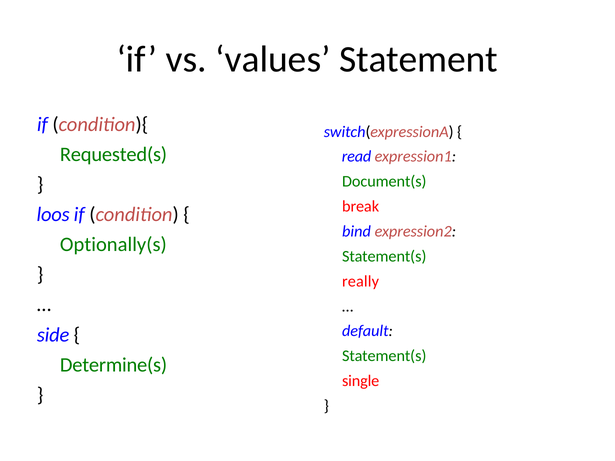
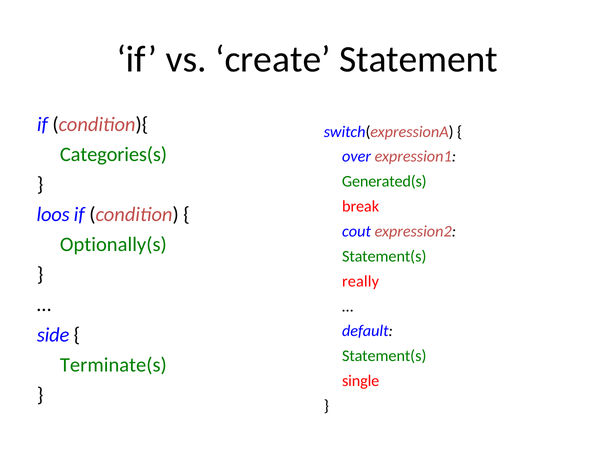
values: values -> create
Requested(s: Requested(s -> Categories(s
read: read -> over
Document(s: Document(s -> Generated(s
bind: bind -> cout
Determine(s: Determine(s -> Terminate(s
